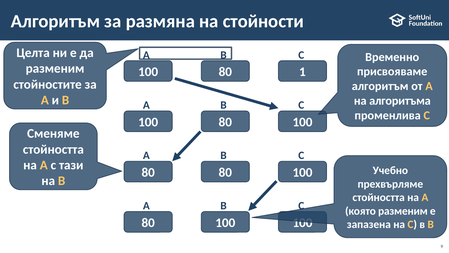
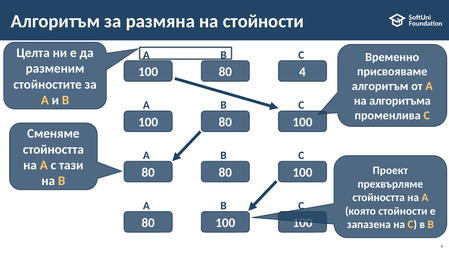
1: 1 -> 4
Учебно: Учебно -> Проект
която разменим: разменим -> стойности
